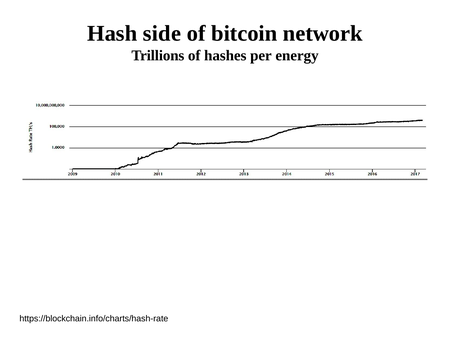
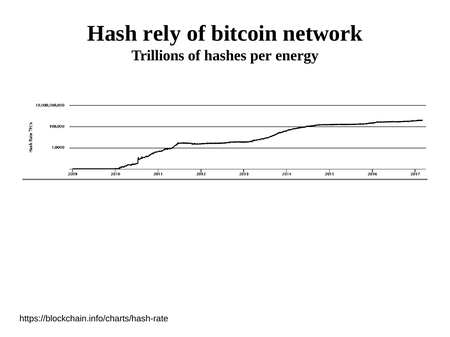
side: side -> rely
